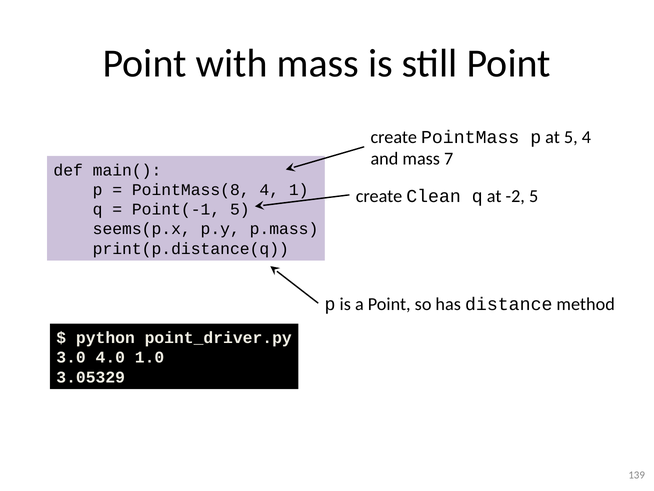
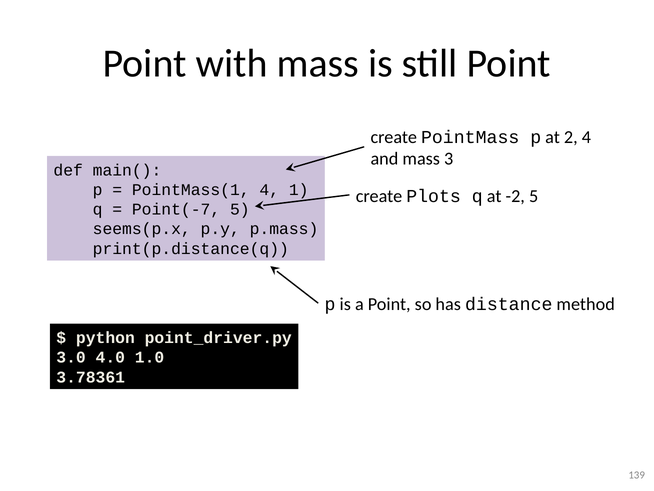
at 5: 5 -> 2
7: 7 -> 3
PointMass(8: PointMass(8 -> PointMass(1
Clean: Clean -> Plots
Point(-1: Point(-1 -> Point(-7
3.05329: 3.05329 -> 3.78361
